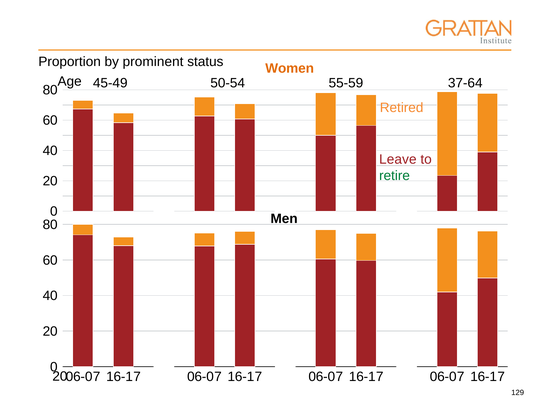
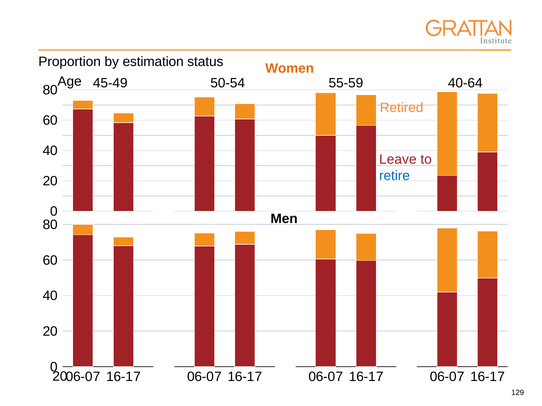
prominent: prominent -> estimation
37-64: 37-64 -> 40-64
retire colour: green -> blue
